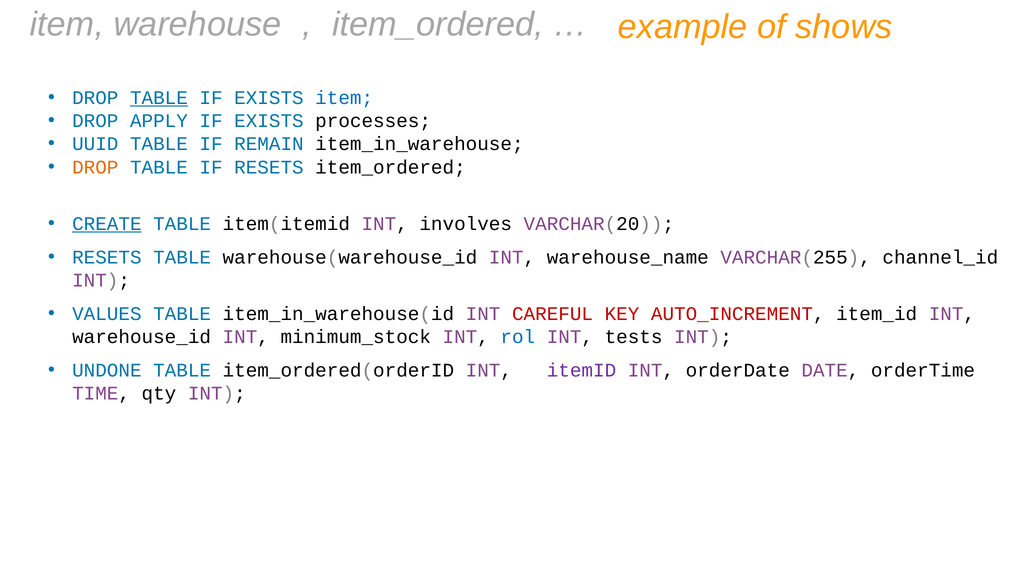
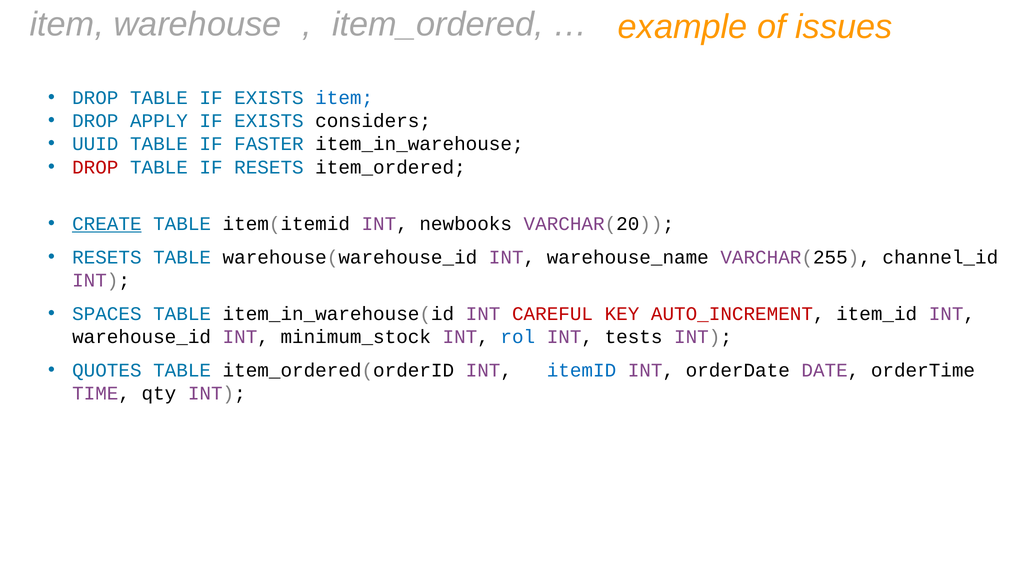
shows: shows -> issues
TABLE at (159, 98) underline: present -> none
processes: processes -> considers
REMAIN: REMAIN -> FASTER
DROP at (95, 167) colour: orange -> red
involves: involves -> newbooks
VALUES: VALUES -> SPACES
UNDONE: UNDONE -> QUOTES
itemID colour: purple -> blue
